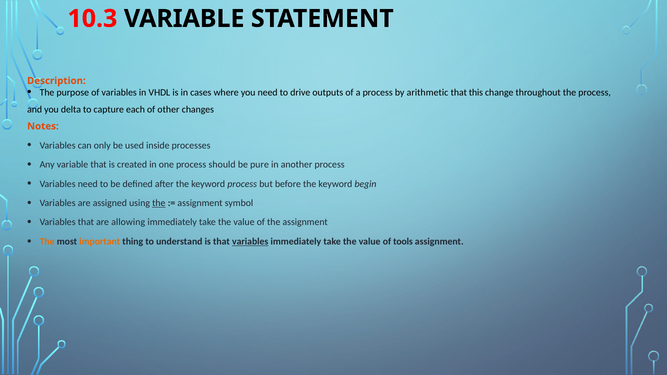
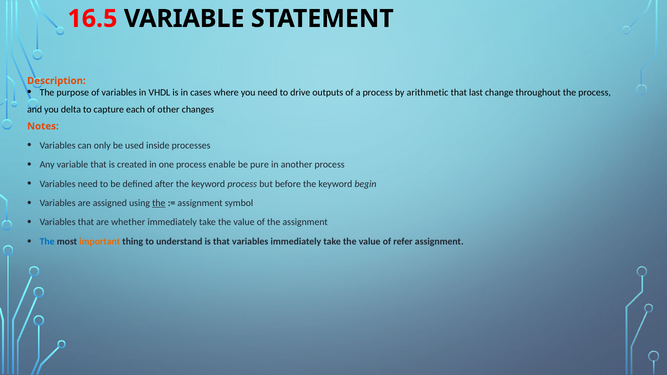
10.3: 10.3 -> 16.5
this: this -> last
should: should -> enable
allowing: allowing -> whether
The at (47, 242) colour: orange -> blue
variables at (250, 242) underline: present -> none
tools: tools -> refer
